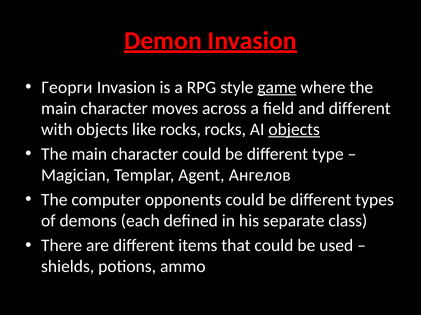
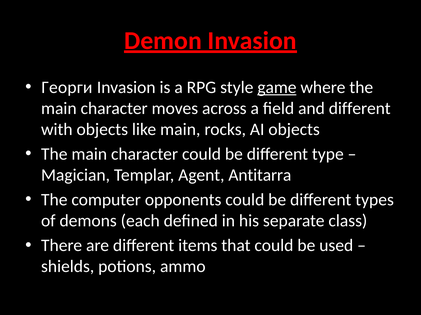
like rocks: rocks -> main
objects at (294, 130) underline: present -> none
Ангелов: Ангелов -> Antitarra
